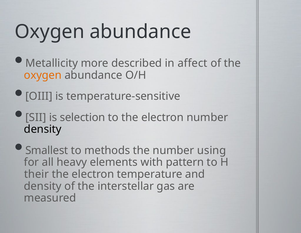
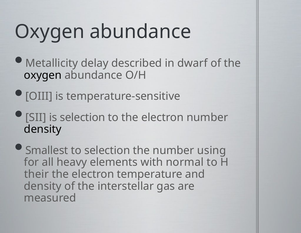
more: more -> delay
affect: affect -> dwarf
oxygen at (43, 75) colour: orange -> black
to methods: methods -> selection
pattern: pattern -> normal
